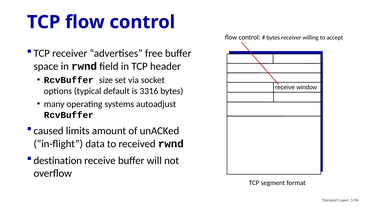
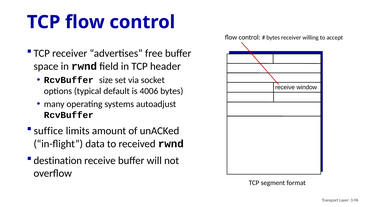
3316: 3316 -> 4006
caused: caused -> suffice
